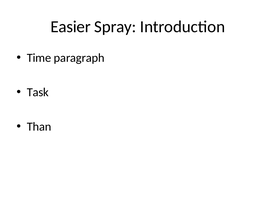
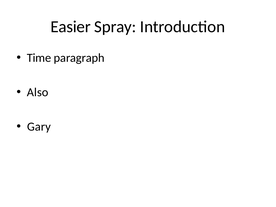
Task: Task -> Also
Than: Than -> Gary
